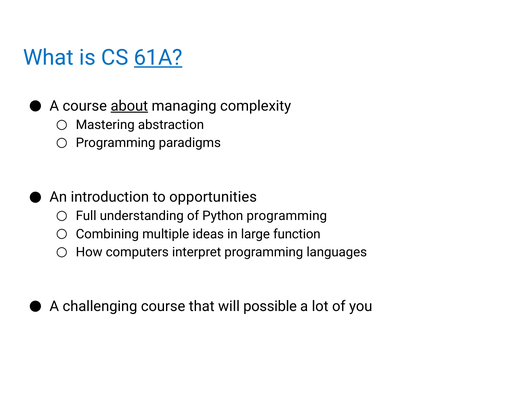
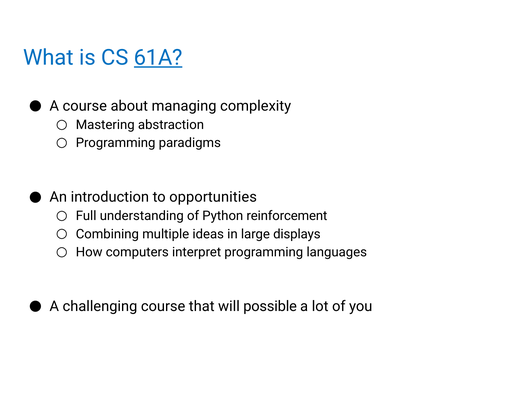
about underline: present -> none
Python programming: programming -> reinforcement
function: function -> displays
